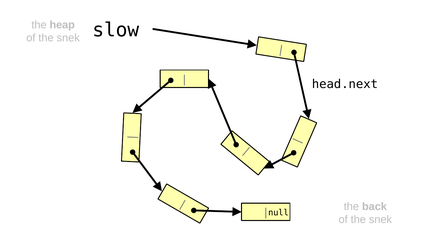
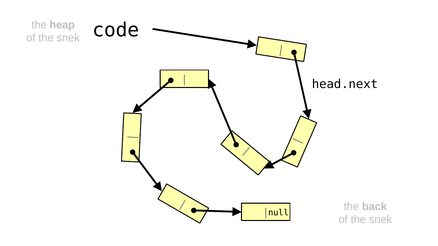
slow: slow -> code
